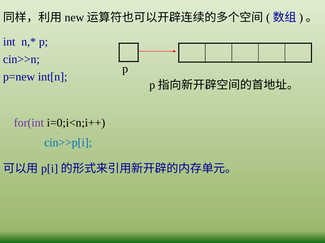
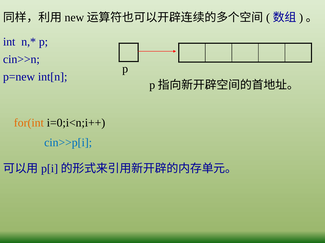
for(int colour: purple -> orange
